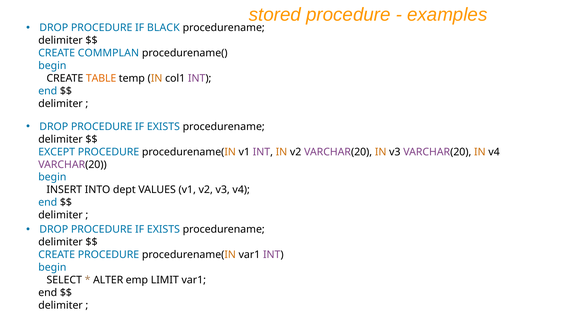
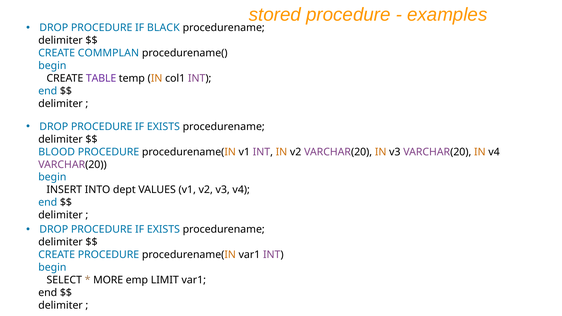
TABLE colour: orange -> purple
EXCEPT: EXCEPT -> BLOOD
ALTER: ALTER -> MORE
